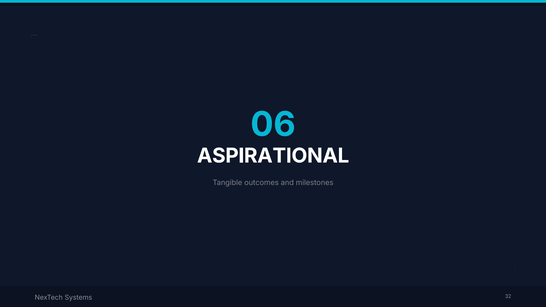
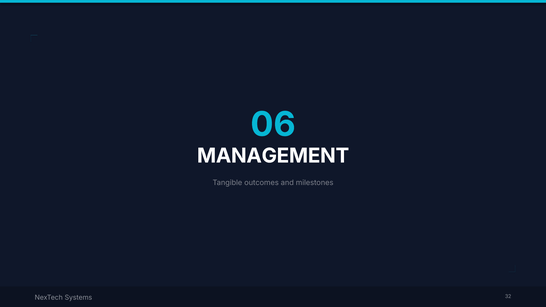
ASPIRATIONAL: ASPIRATIONAL -> MANAGEMENT
